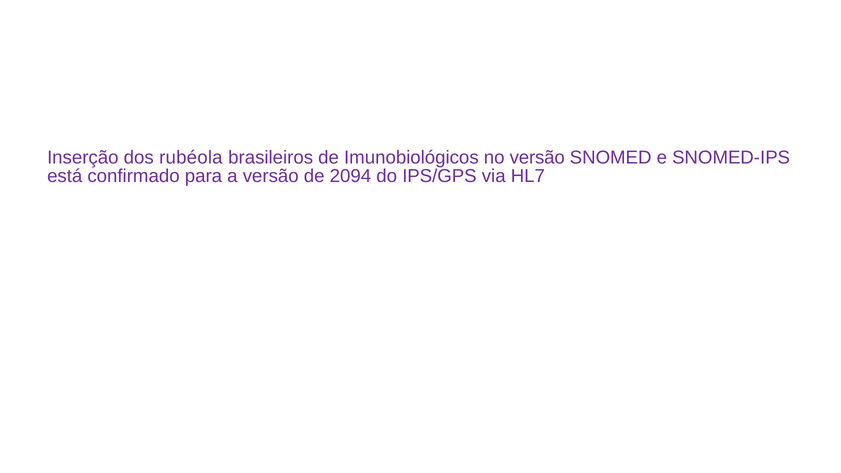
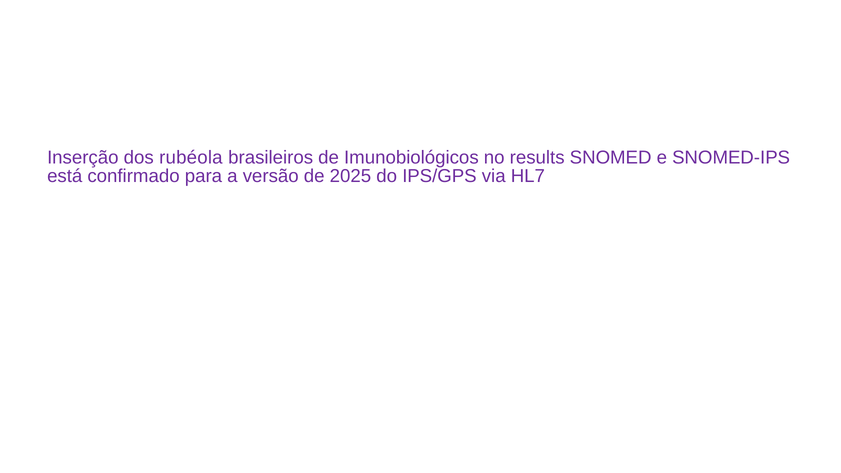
no versão: versão -> results
2094: 2094 -> 2025
